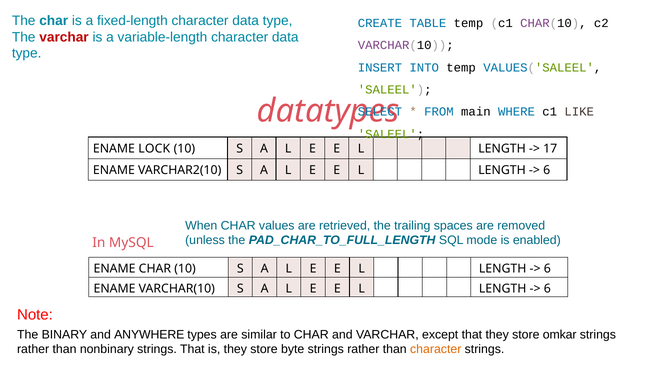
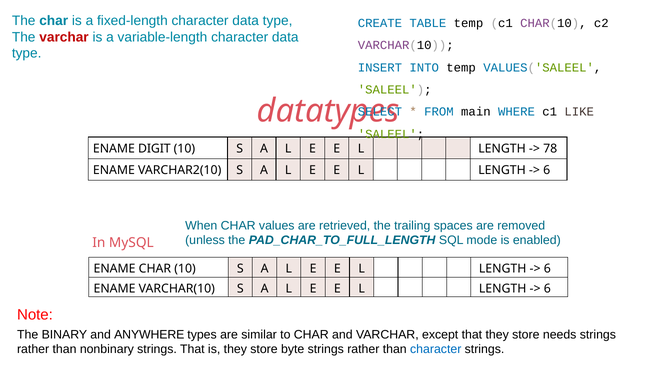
LOCK: LOCK -> DIGIT
17: 17 -> 78
omkar: omkar -> needs
character at (436, 349) colour: orange -> blue
